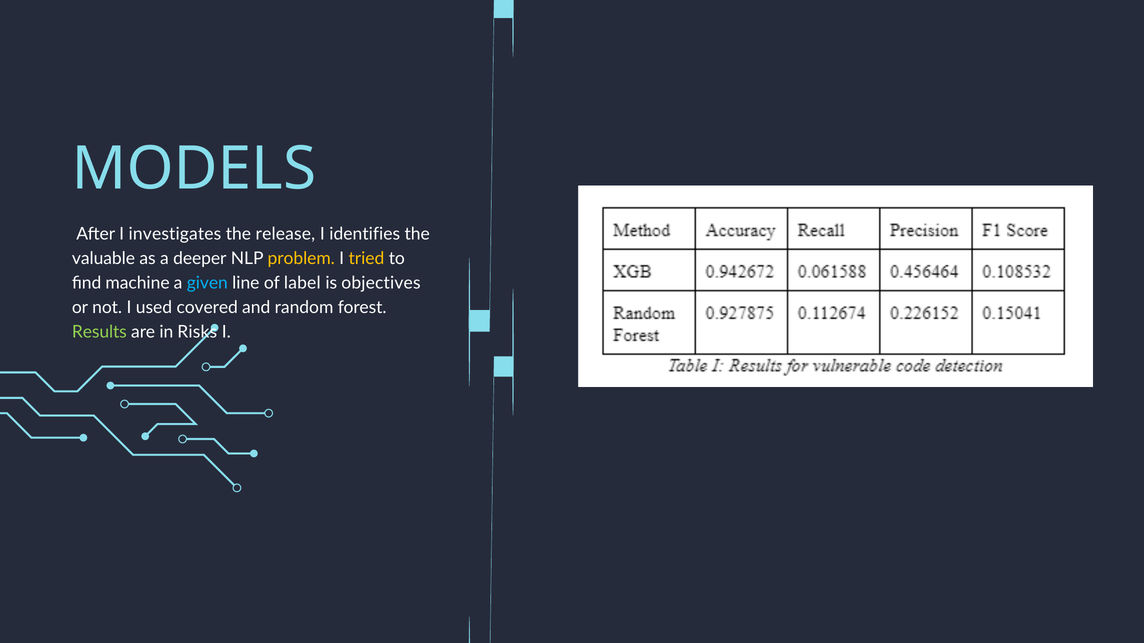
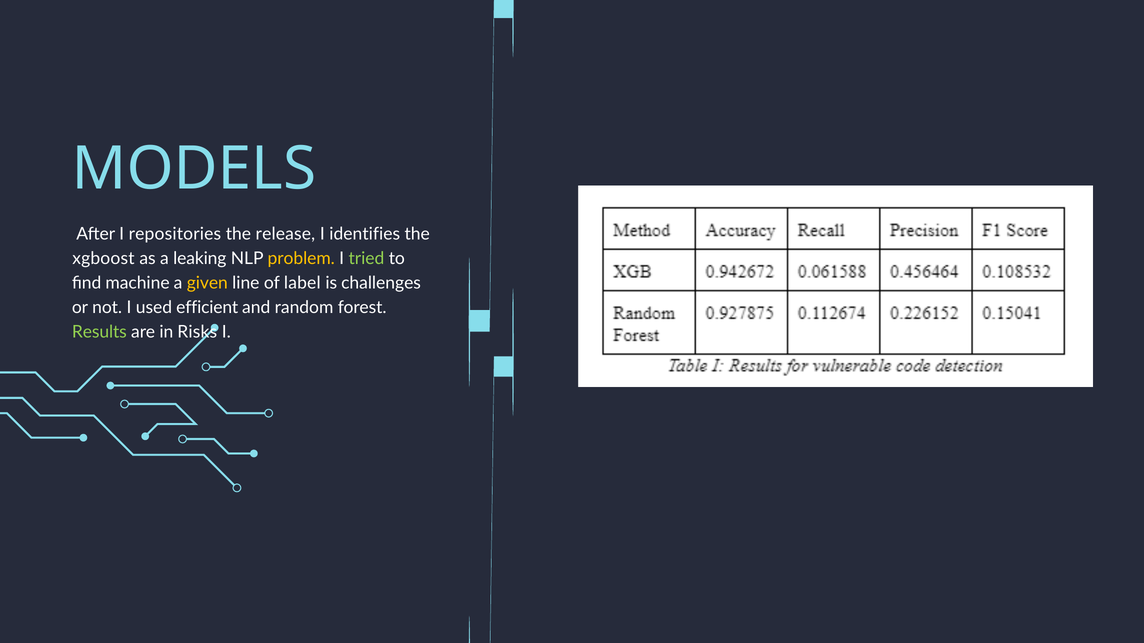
investigates: investigates -> repositories
valuable: valuable -> xgboost
deeper: deeper -> leaking
tried colour: yellow -> light green
given colour: light blue -> yellow
objectives: objectives -> challenges
covered: covered -> efficient
